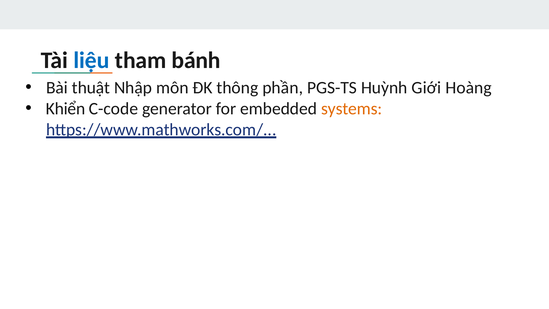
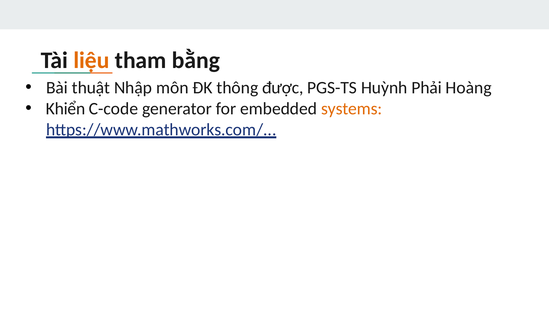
liệu colour: blue -> orange
bánh: bánh -> bằng
phần: phần -> được
Giới: Giới -> Phải
